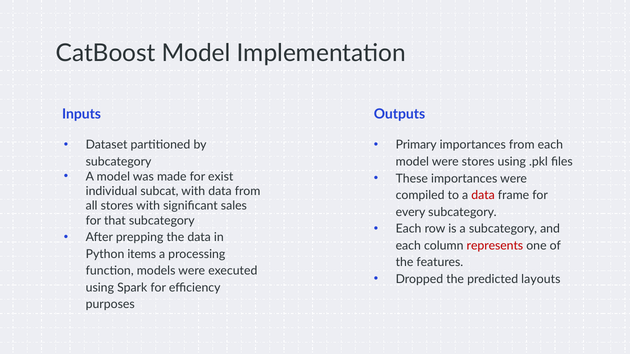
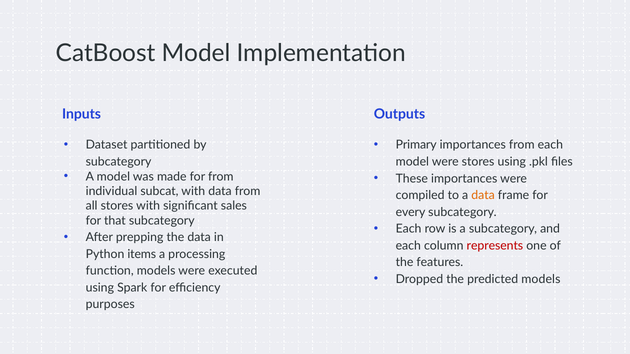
for exist: exist -> from
data at (483, 196) colour: red -> orange
predicted layouts: layouts -> models
